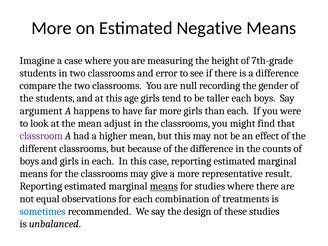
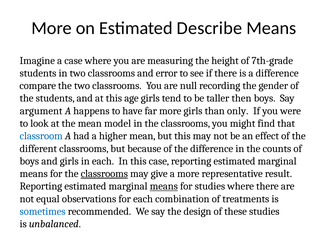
Negative: Negative -> Describe
taller each: each -> then
than each: each -> only
adjust: adjust -> model
classroom colour: purple -> blue
classrooms at (104, 174) underline: none -> present
